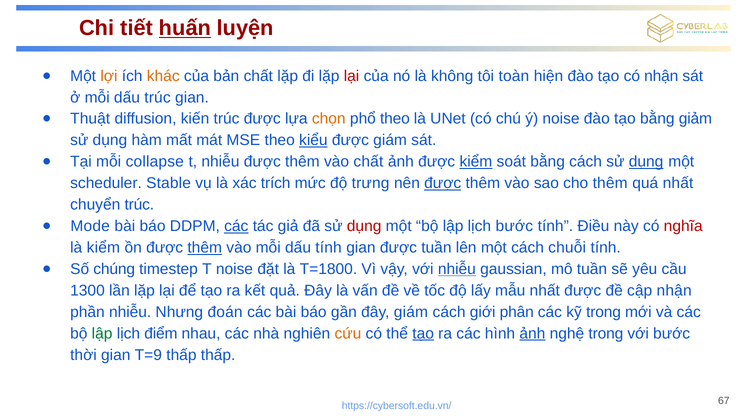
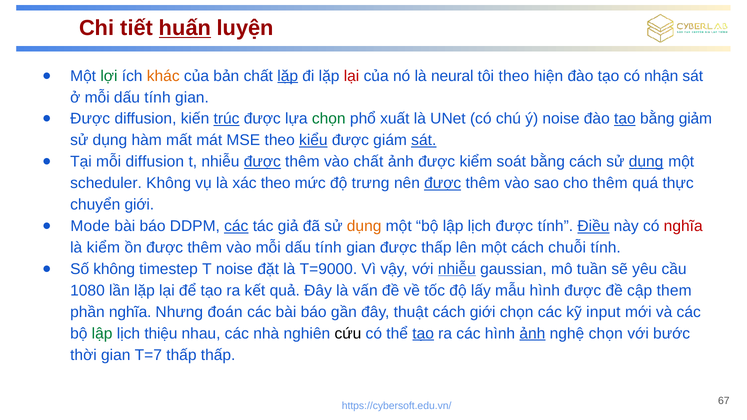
lợi colour: orange -> green
lặp at (288, 76) underline: none -> present
không: không -> neural
tôi toàn: toàn -> theo
ở mỗi dấu trúc: trúc -> tính
Thuật at (90, 119): Thuật -> Được
trúc at (227, 119) underline: none -> present
chọn at (329, 119) colour: orange -> green
phổ theo: theo -> xuất
tạo at (625, 119) underline: none -> present
sát at (424, 140) underline: none -> present
mỗi collapse: collapse -> diffusion
được at (262, 162) underline: none -> present
kiểm at (476, 162) underline: present -> none
scheduler Stable: Stable -> Không
xác trích: trích -> theo
quá nhất: nhất -> thực
chuyển trúc: trúc -> giới
dụng at (364, 226) colour: red -> orange
lịch bước: bước -> được
Điều underline: none -> present
thêm at (205, 248) underline: present -> none
được tuần: tuần -> thấp
Số chúng: chúng -> không
T=1800: T=1800 -> T=9000
1300: 1300 -> 1080
mẫu nhất: nhất -> hình
cập nhận: nhận -> them
phần nhiễu: nhiễu -> nghĩa
đây giám: giám -> thuật
giới phân: phân -> chọn
kỹ trong: trong -> input
điểm: điểm -> thiệu
cứu colour: orange -> black
nghệ trong: trong -> chọn
T=9: T=9 -> T=7
